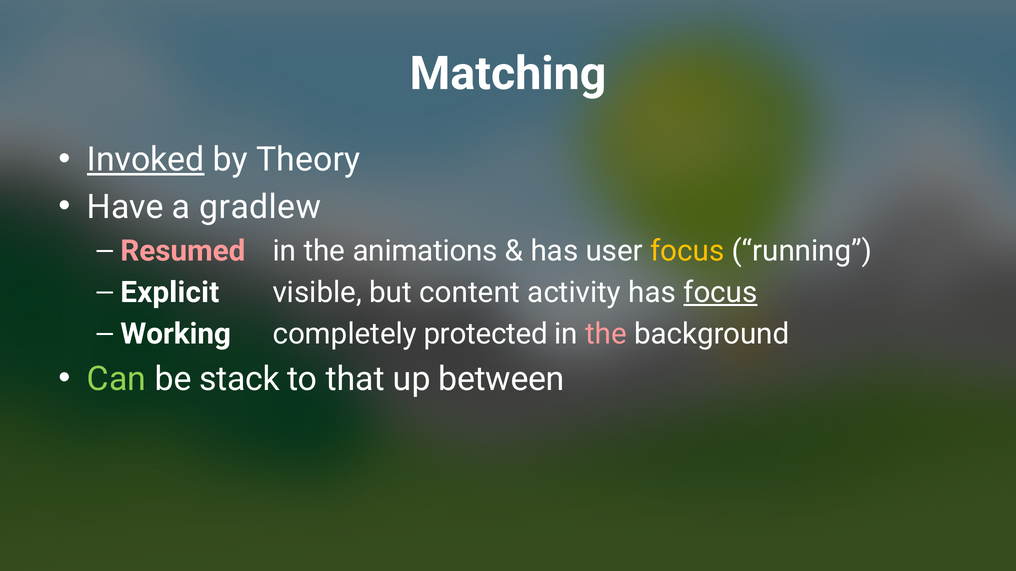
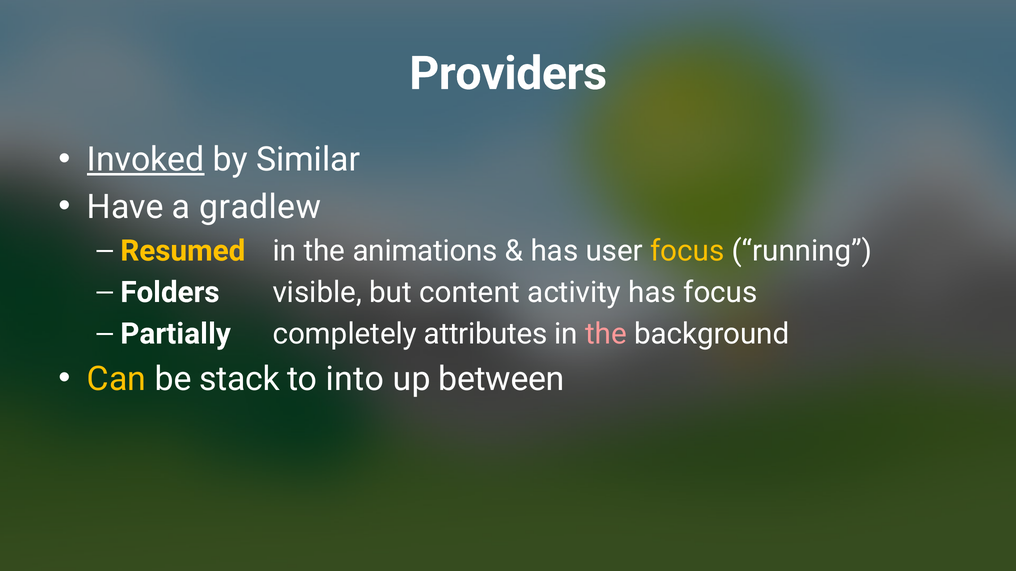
Matching: Matching -> Providers
Theory: Theory -> Similar
Resumed colour: pink -> yellow
Explicit: Explicit -> Folders
focus at (720, 293) underline: present -> none
Working: Working -> Partially
protected: protected -> attributes
Can colour: light green -> yellow
that: that -> into
